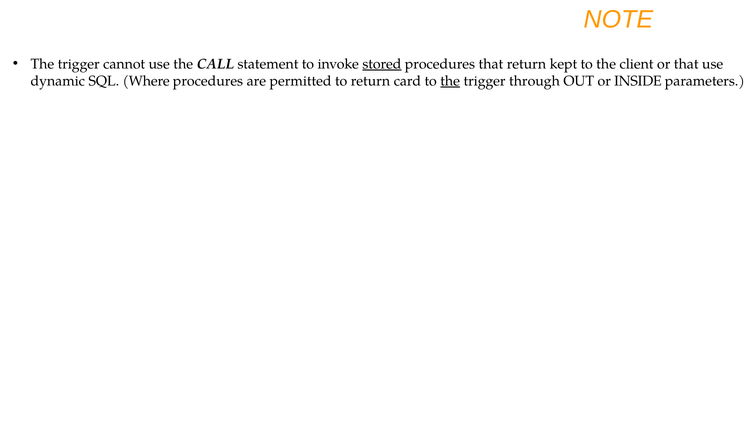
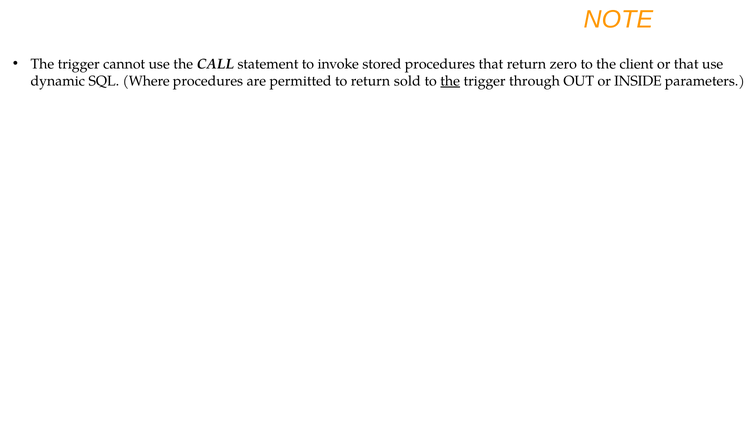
stored underline: present -> none
kept: kept -> zero
card: card -> sold
